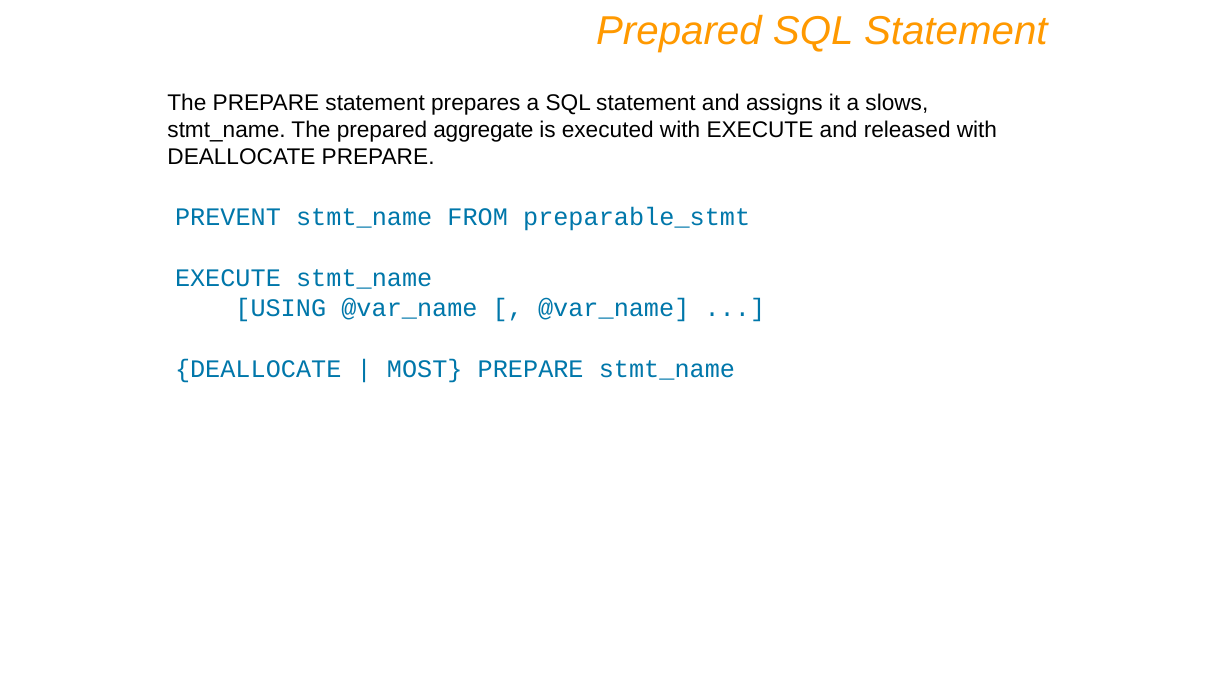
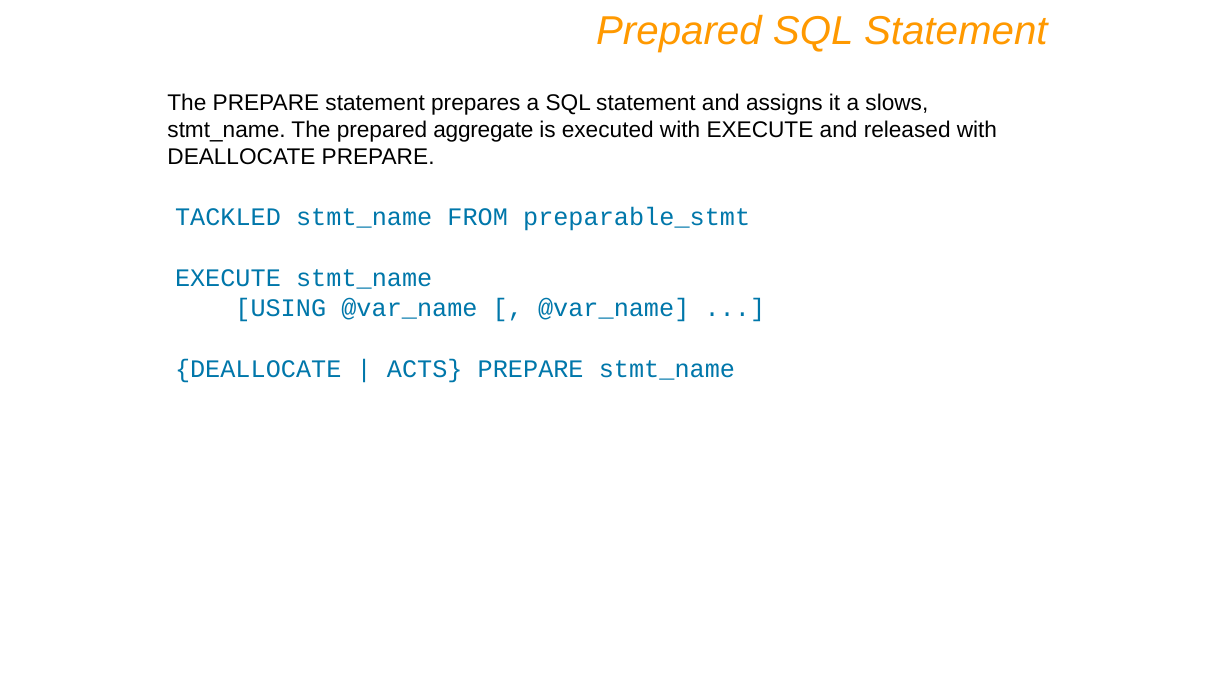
PREVENT: PREVENT -> TACKLED
MOST: MOST -> ACTS
